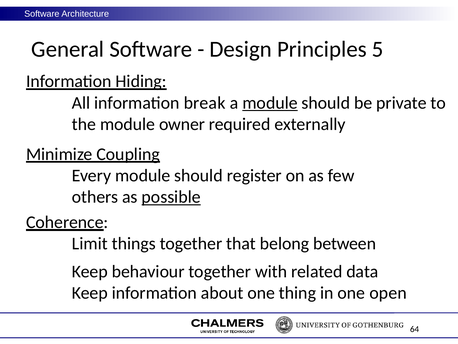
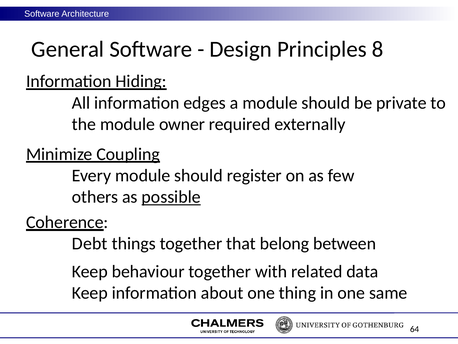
5: 5 -> 8
break: break -> edges
module at (270, 103) underline: present -> none
Limit: Limit -> Debt
open: open -> same
